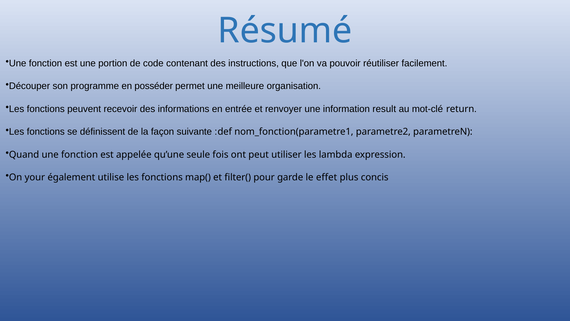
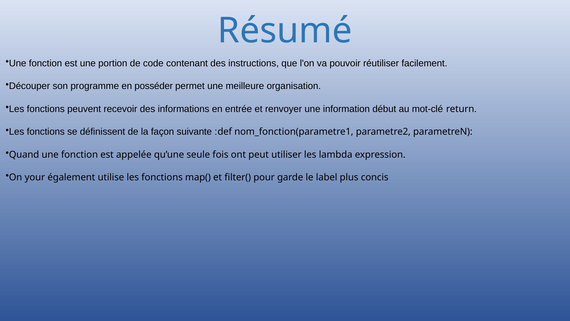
result: result -> début
effet: effet -> label
